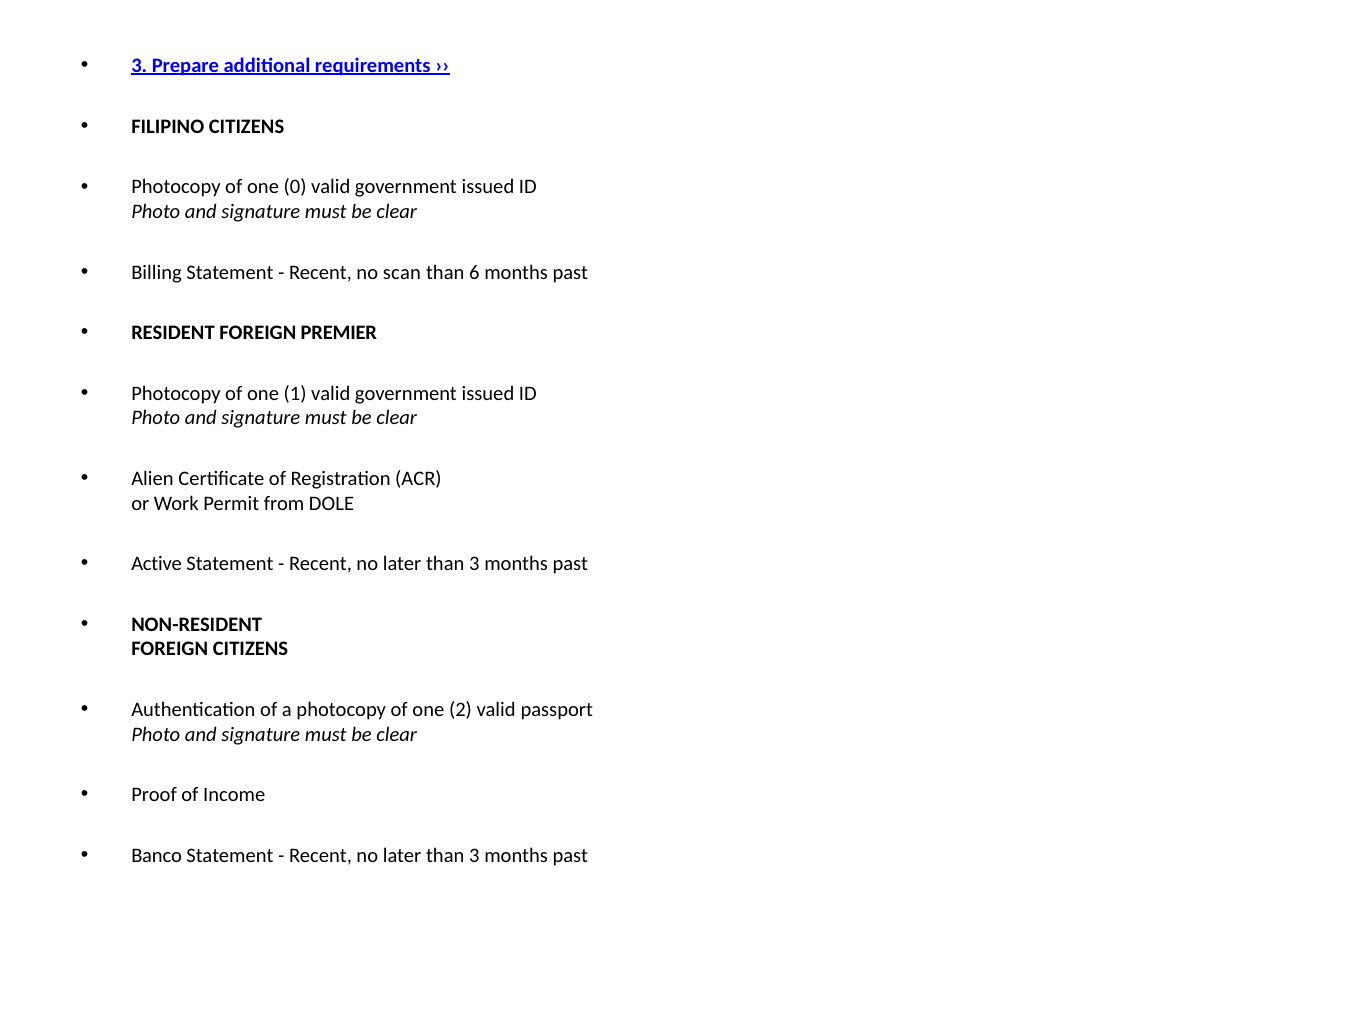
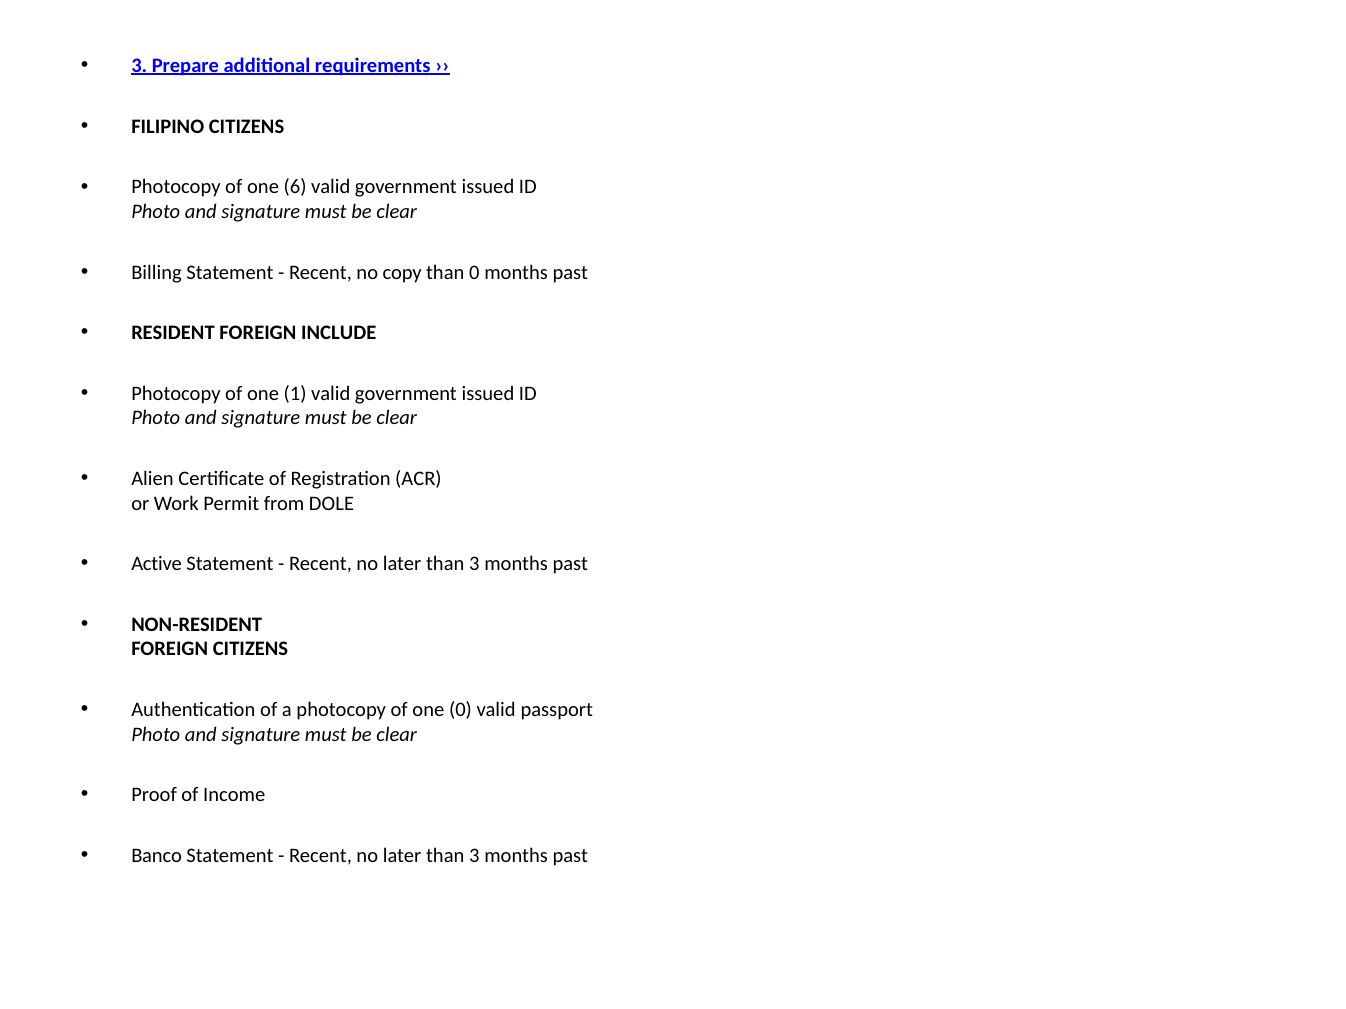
0: 0 -> 6
scan: scan -> copy
than 6: 6 -> 0
PREMIER: PREMIER -> INCLUDE
one 2: 2 -> 0
